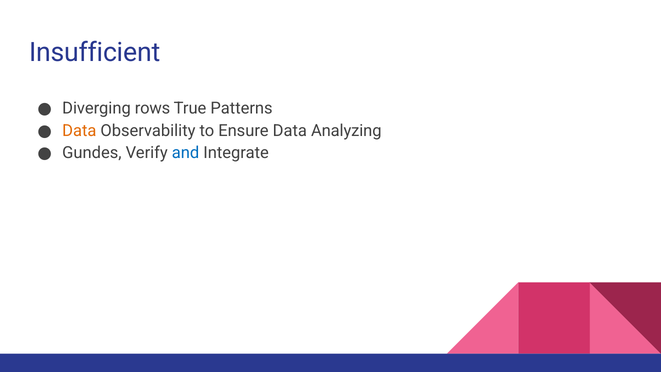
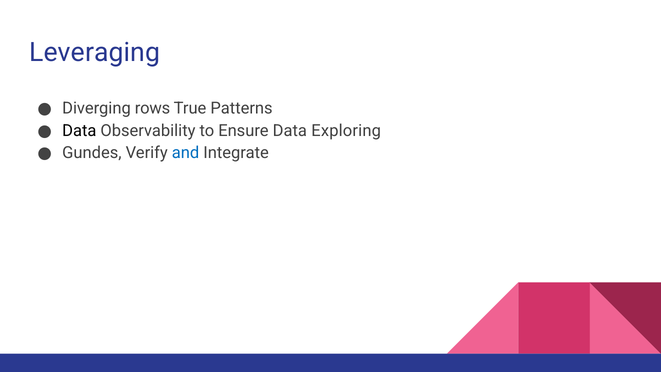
Insufficient: Insufficient -> Leveraging
Data at (79, 131) colour: orange -> black
Analyzing: Analyzing -> Exploring
